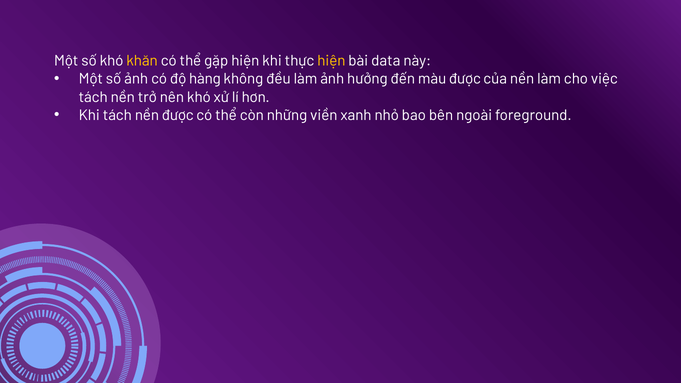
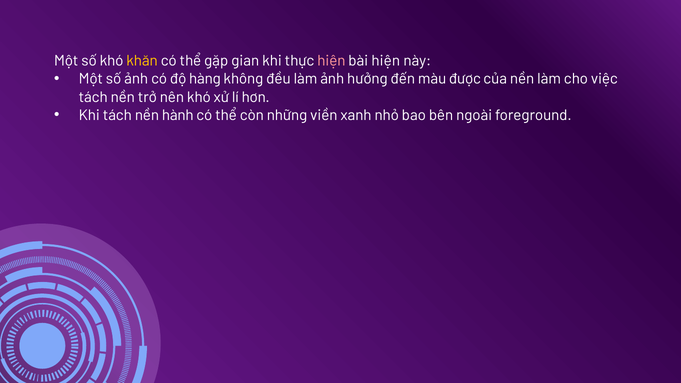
gặp hiện: hiện -> gian
hiện at (331, 61) colour: yellow -> pink
bài data: data -> hiện
nền được: được -> hành
